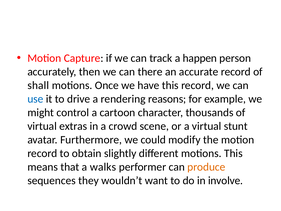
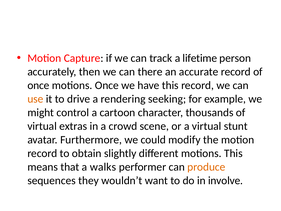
happen: happen -> lifetime
shall at (38, 85): shall -> once
use colour: blue -> orange
reasons: reasons -> seeking
